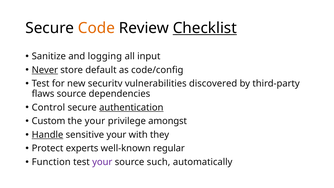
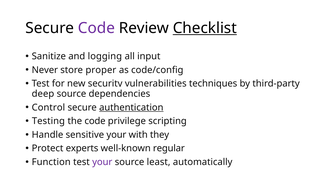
Code at (96, 28) colour: orange -> purple
Never underline: present -> none
default: default -> proper
discovered: discovered -> techniques
flaws: flaws -> deep
Custom: Custom -> Testing
the your: your -> code
amongst: amongst -> scripting
Handle underline: present -> none
such: such -> least
